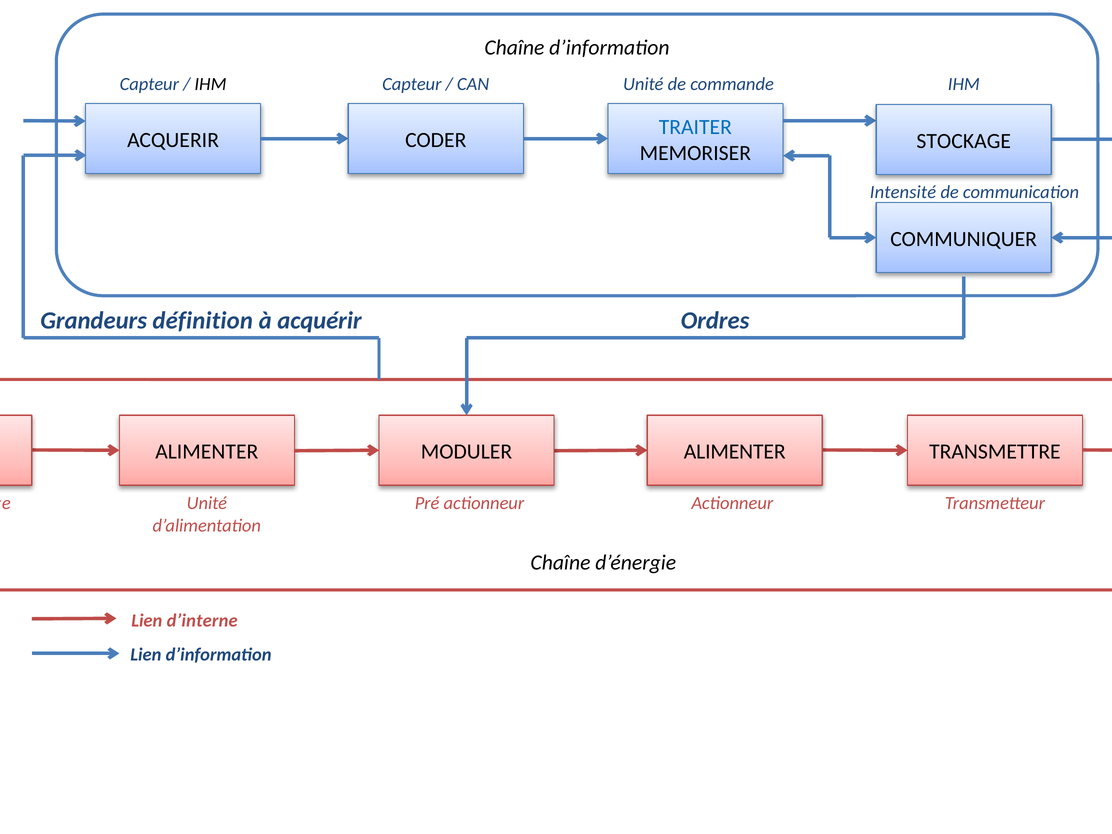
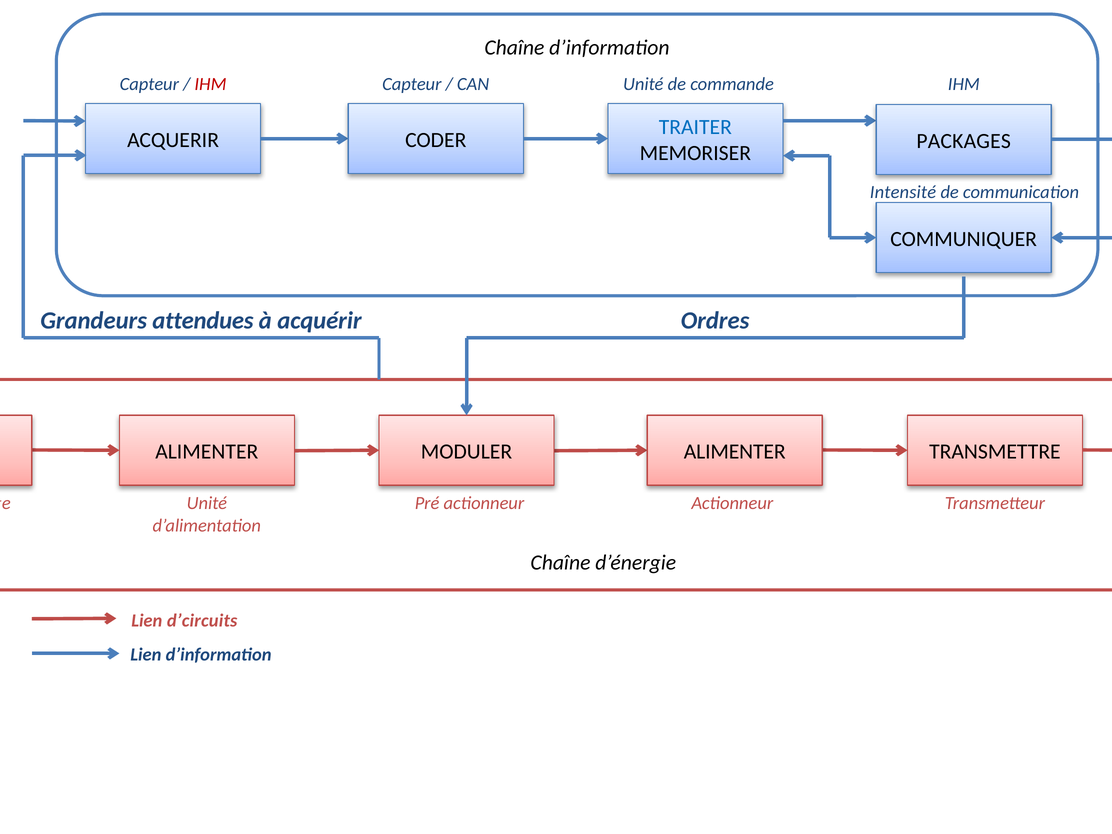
IHM at (210, 84) colour: black -> red
CODER STOCKAGE: STOCKAGE -> PACKAGES
définition: définition -> attendues
d’interne: d’interne -> d’circuits
